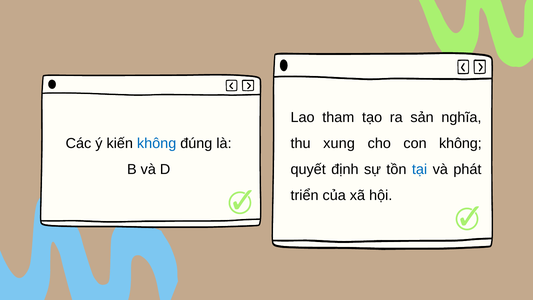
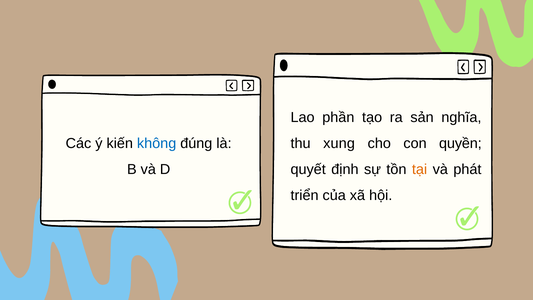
tham: tham -> phần
con không: không -> quyền
tại colour: blue -> orange
